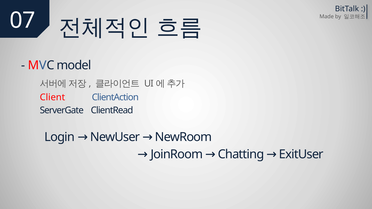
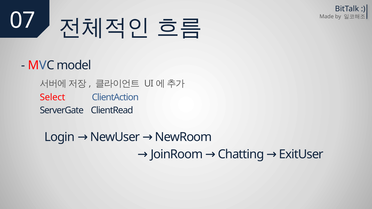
Client: Client -> Select
